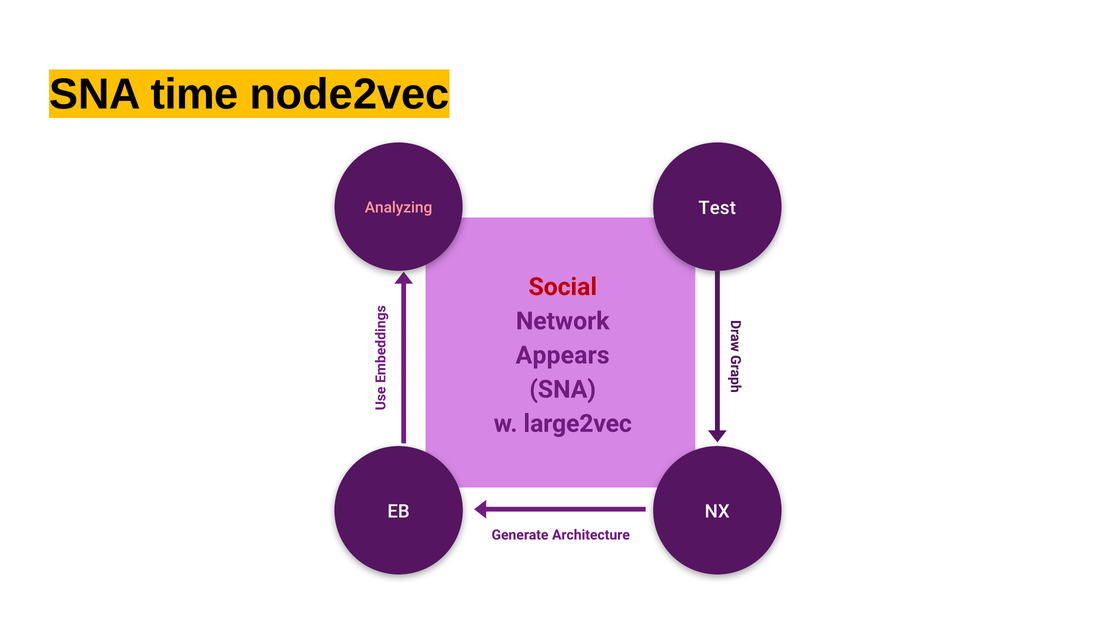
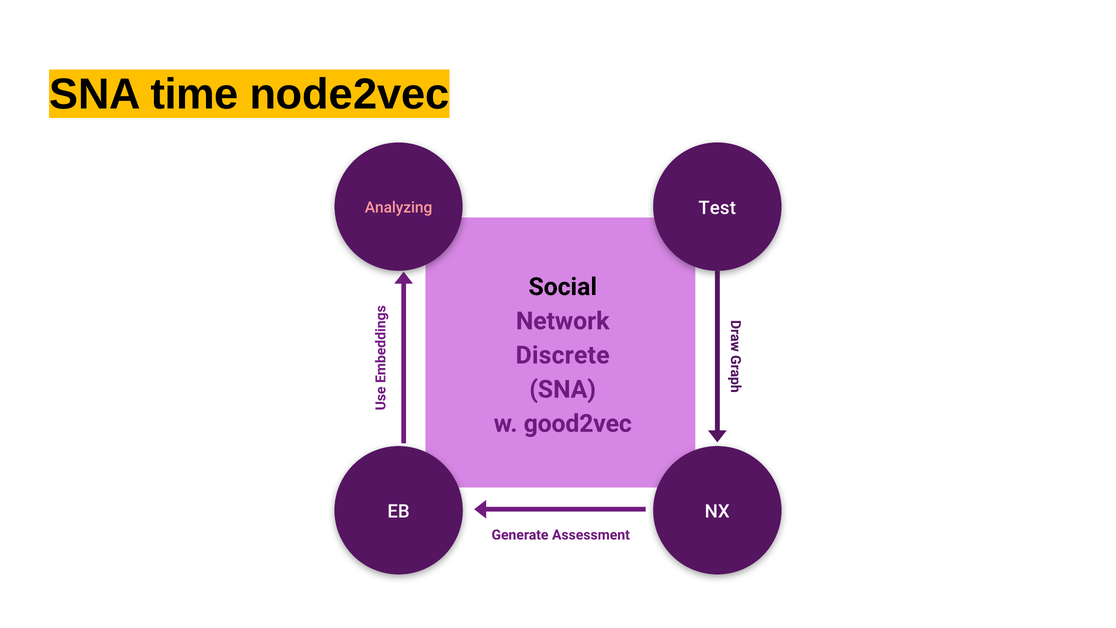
Social colour: red -> black
Appears: Appears -> Discrete
large2vec: large2vec -> good2vec
Architecture: Architecture -> Assessment
